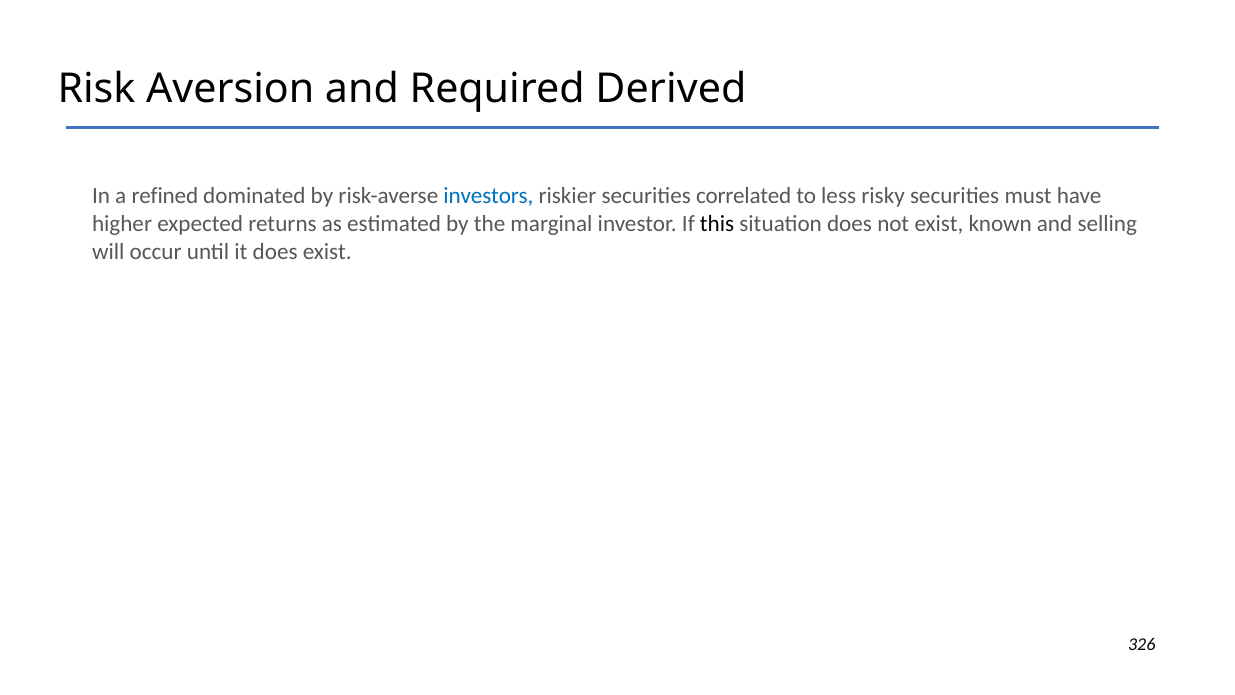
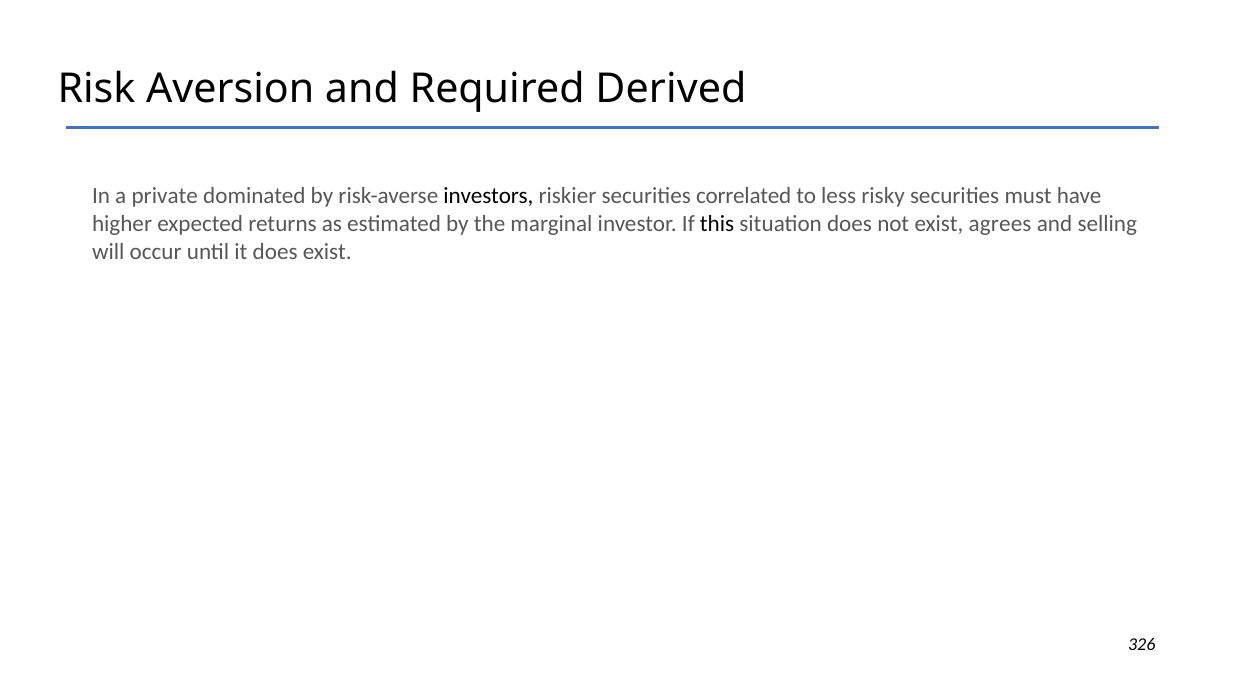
refined: refined -> private
investors colour: blue -> black
known: known -> agrees
